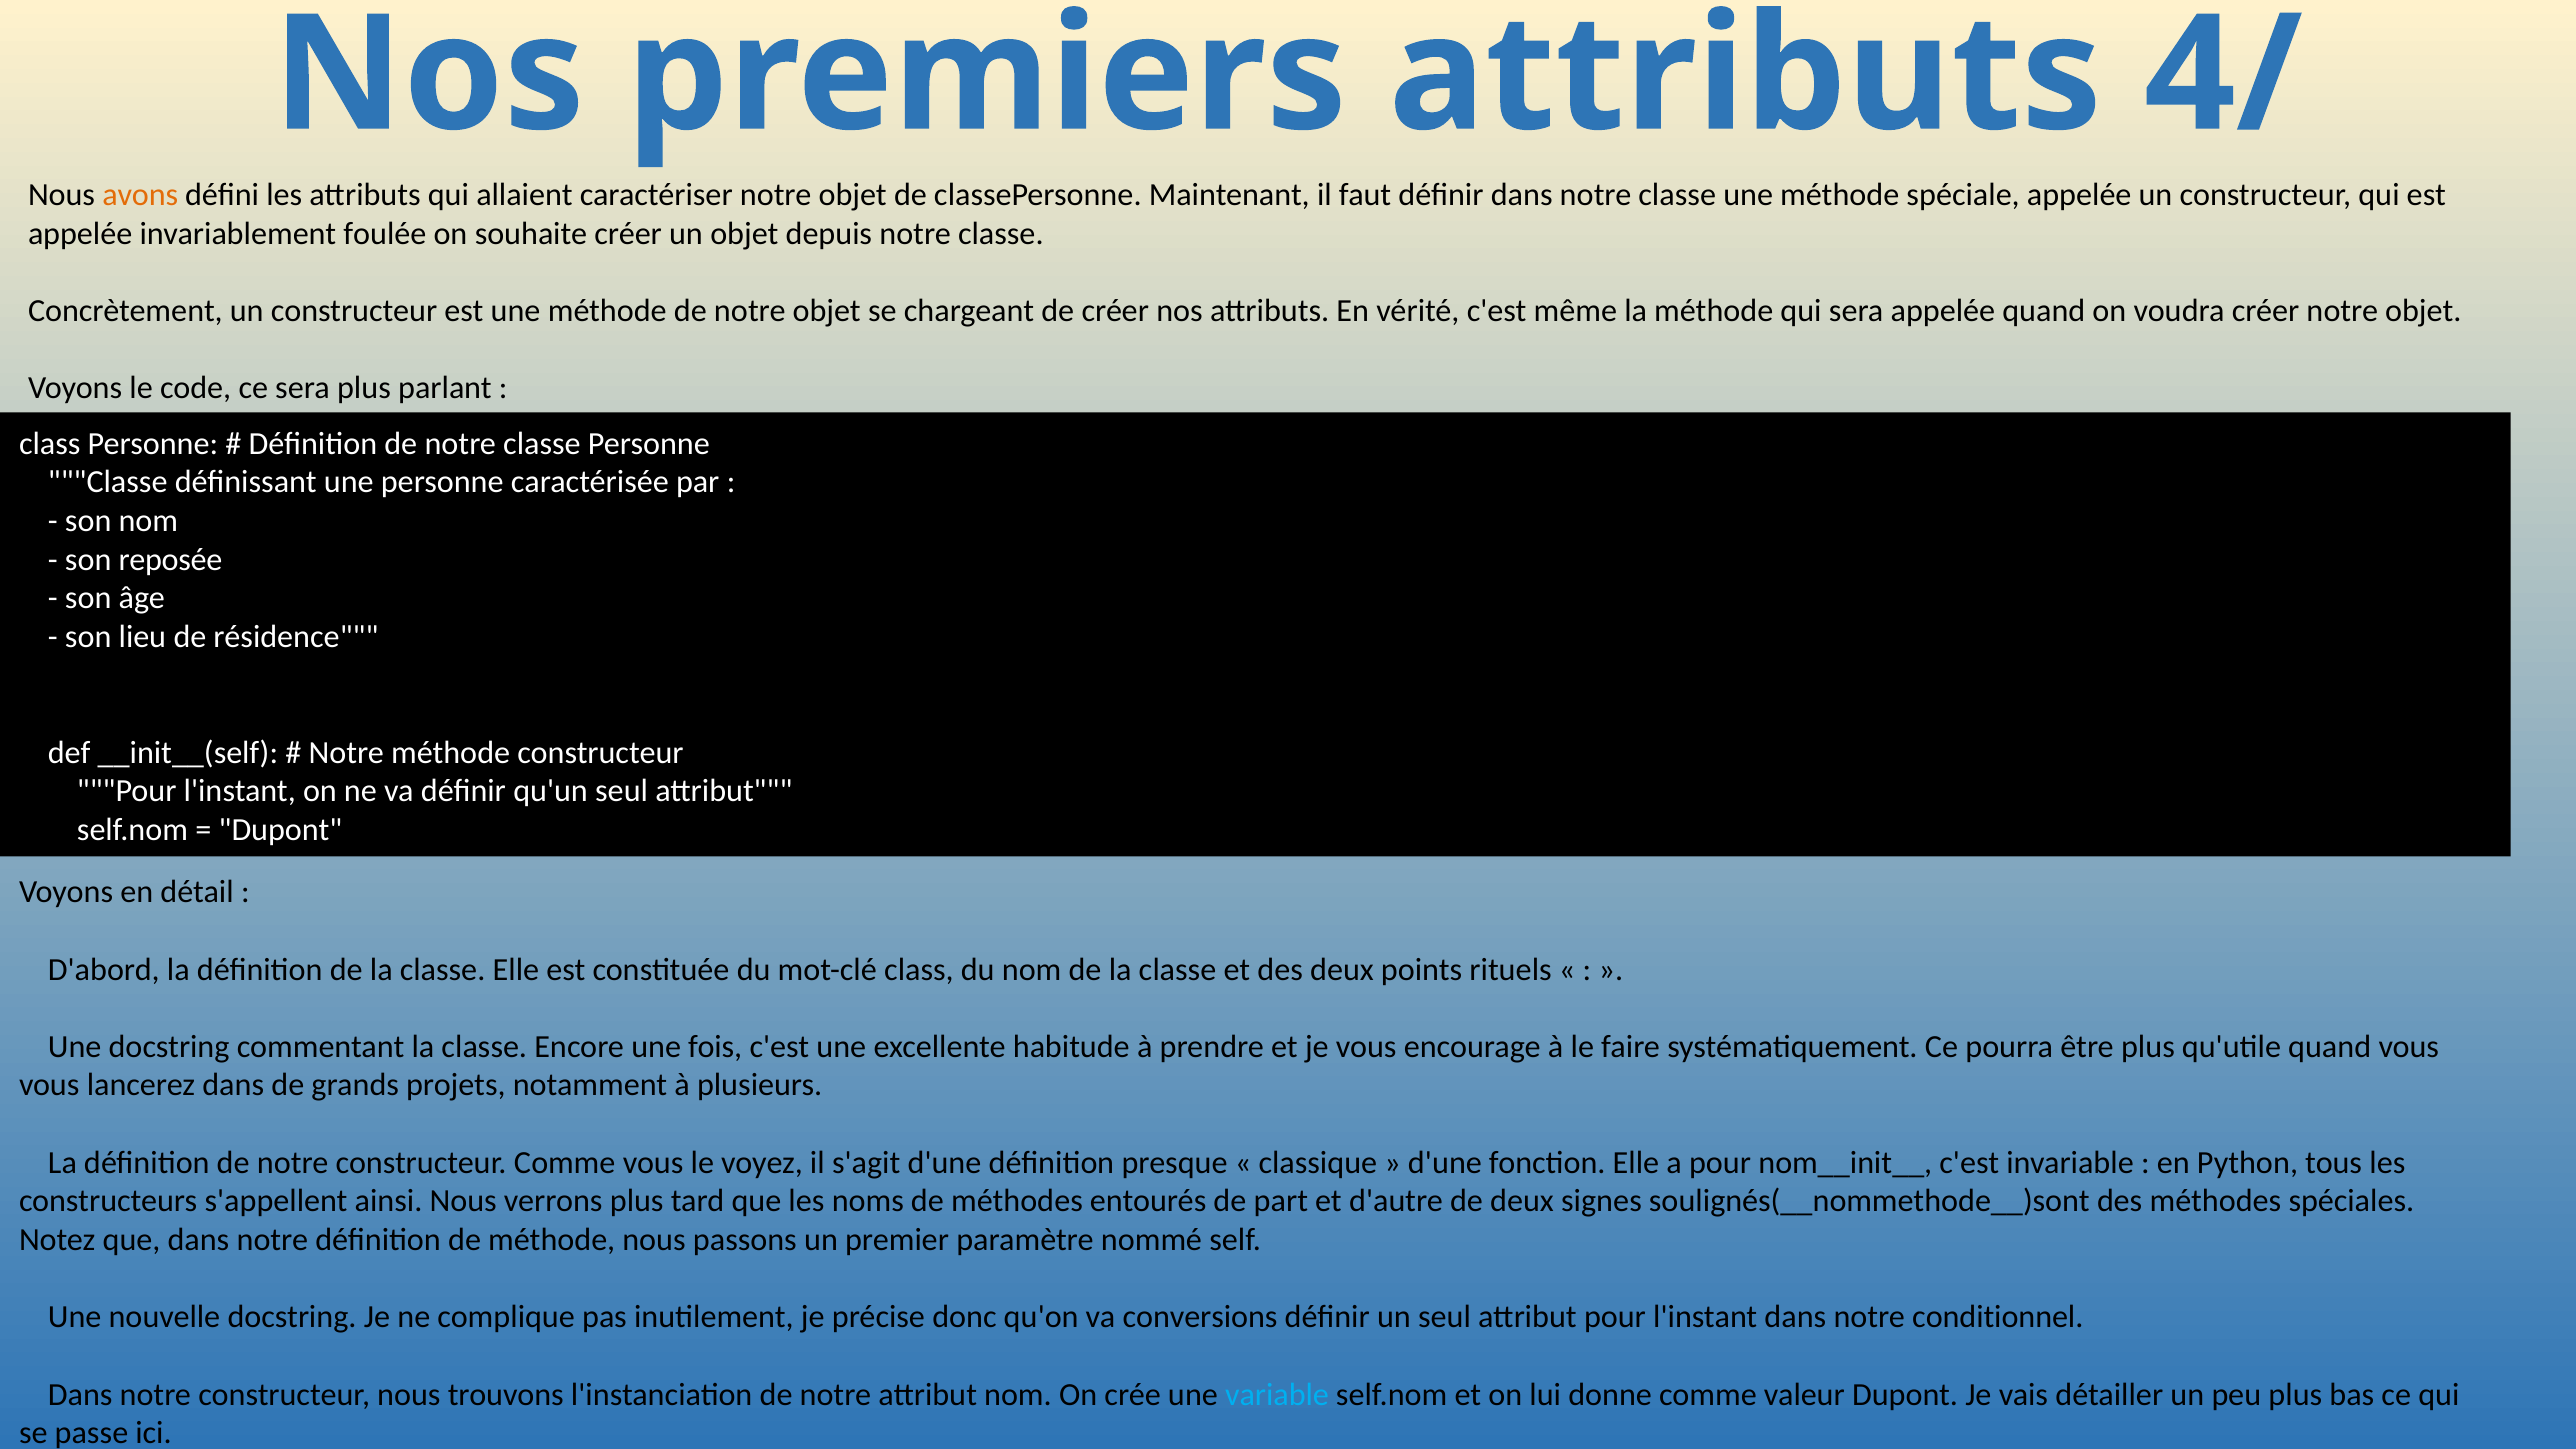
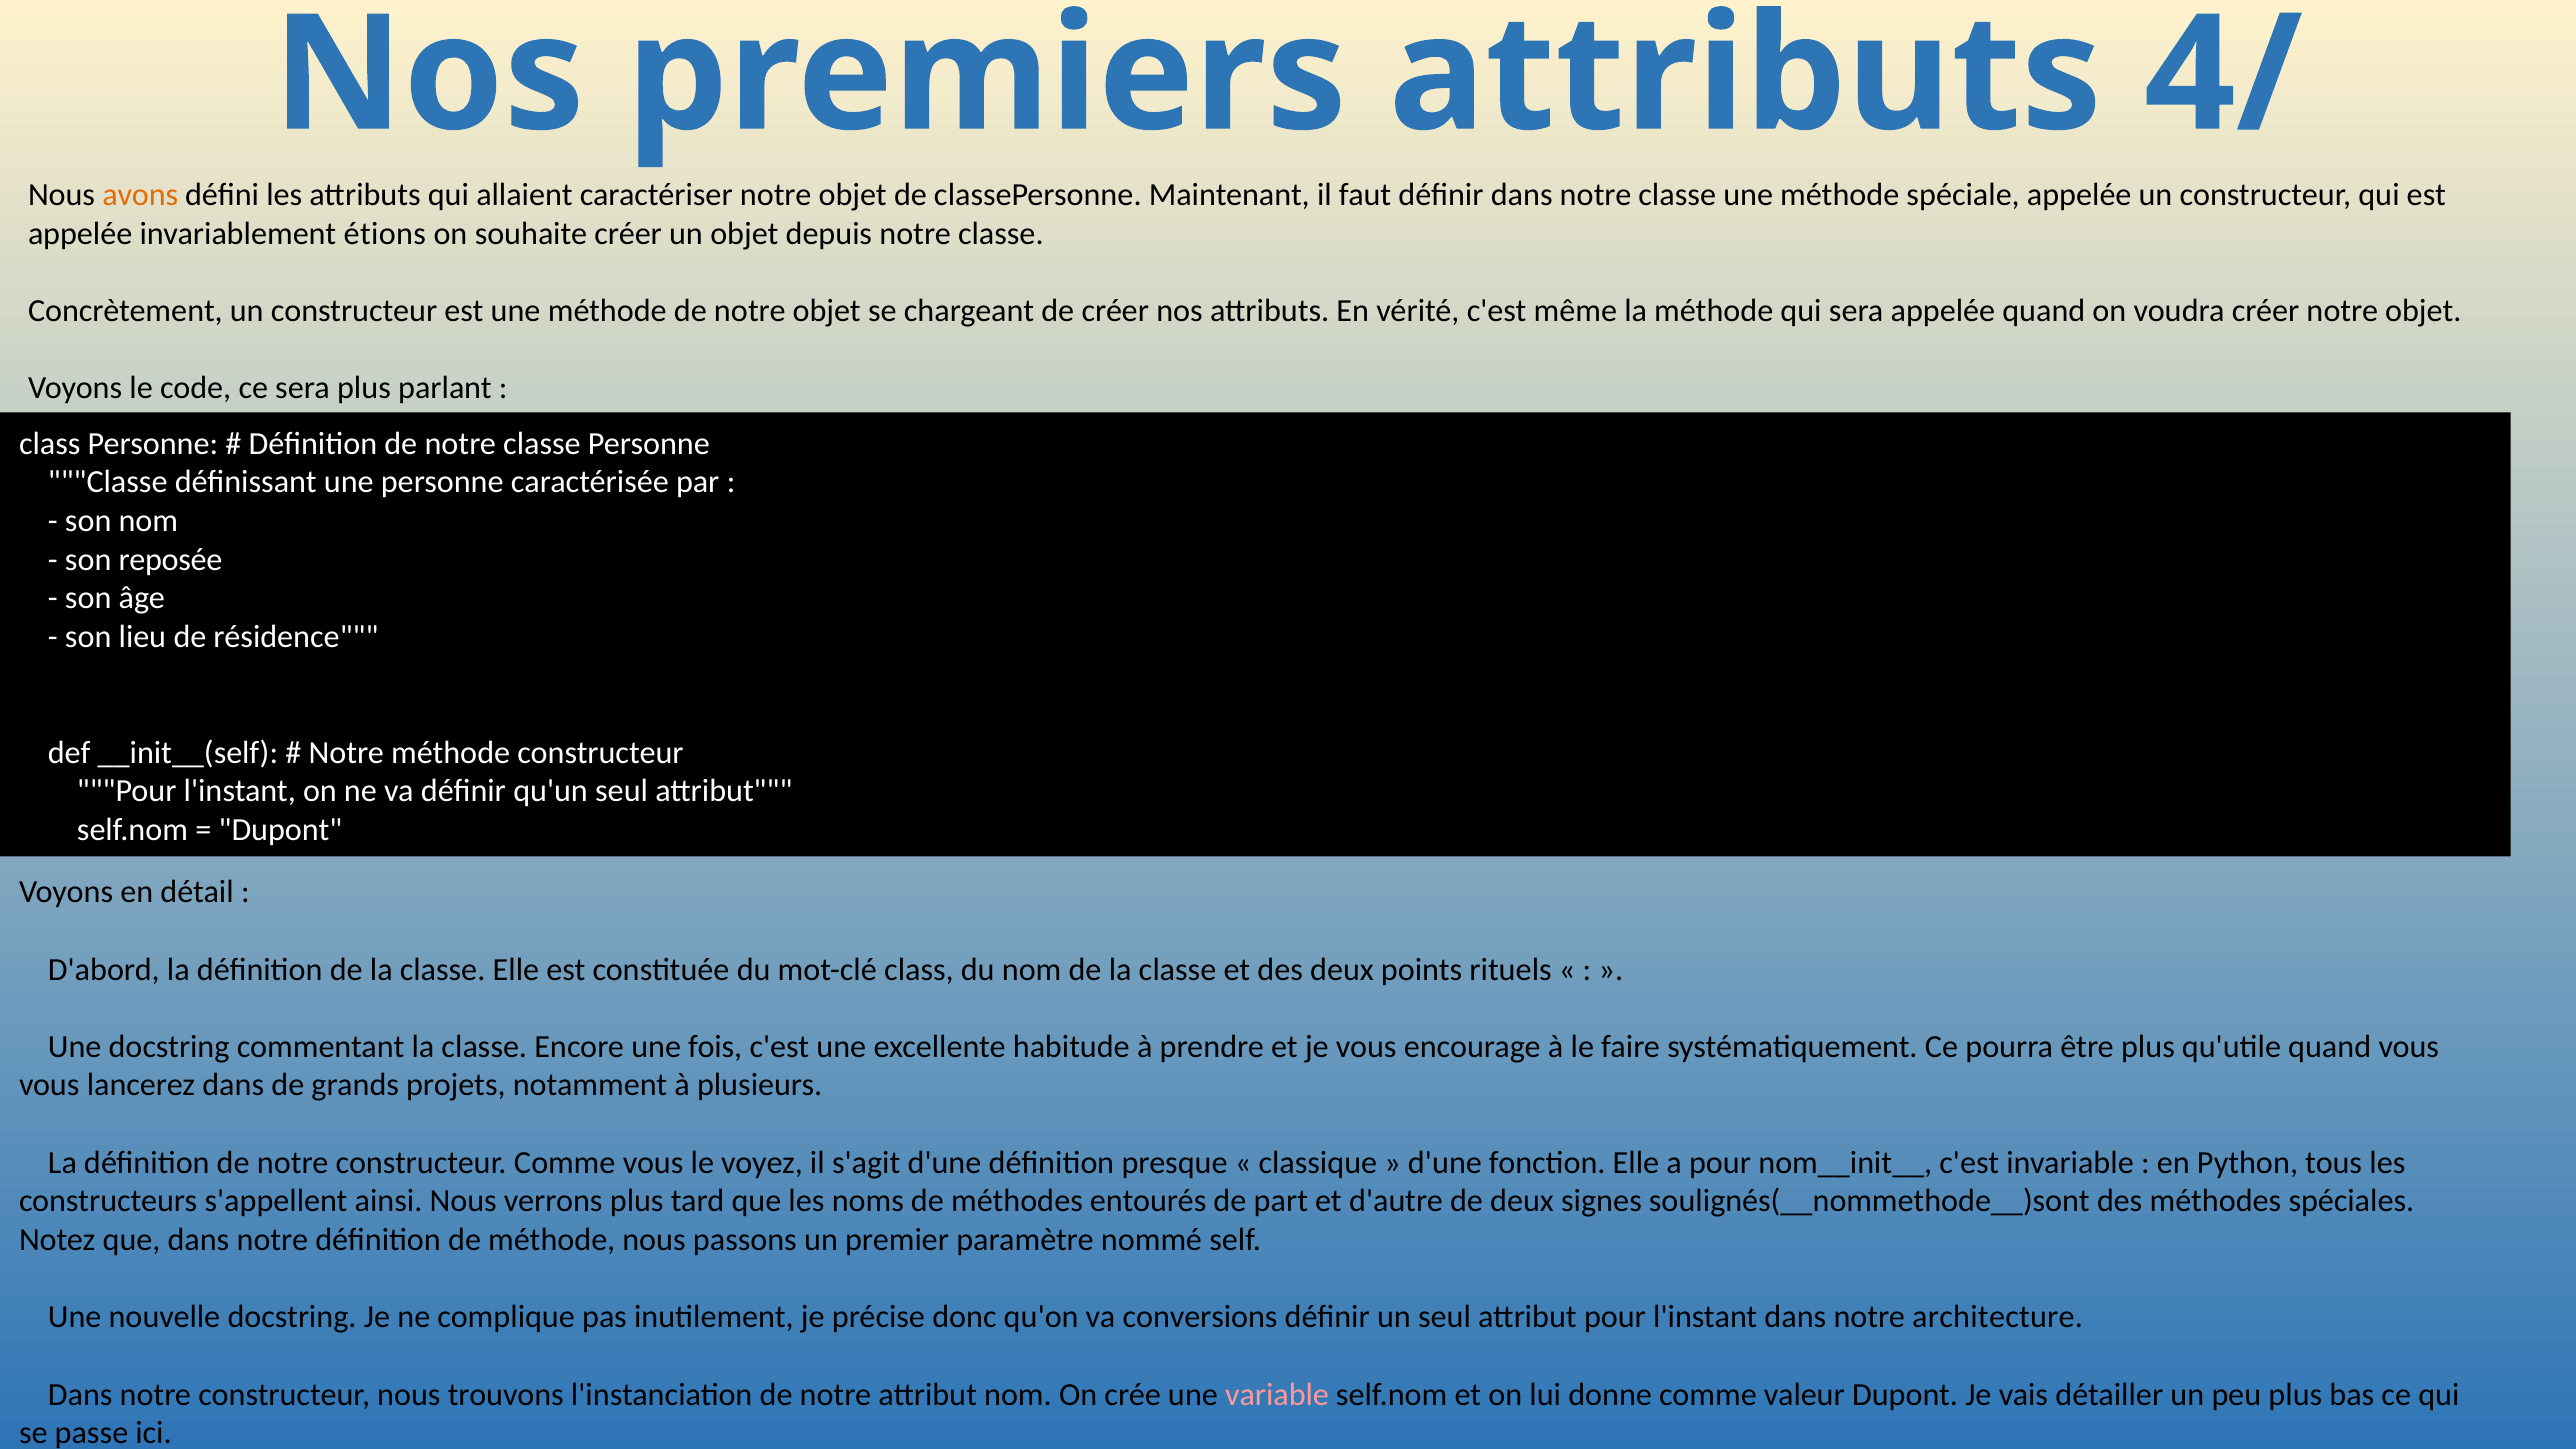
foulée: foulée -> étions
conditionnel: conditionnel -> architecture
variable colour: light blue -> pink
